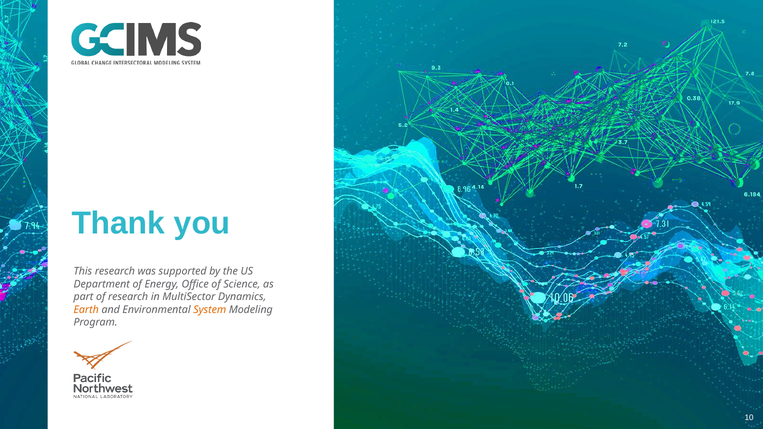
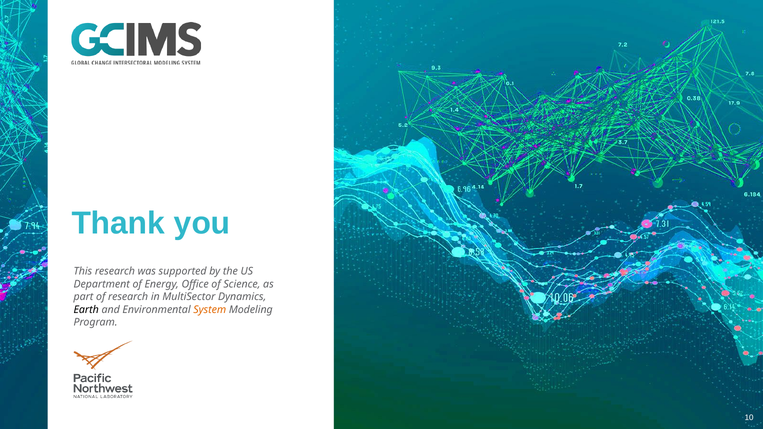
Earth colour: orange -> black
